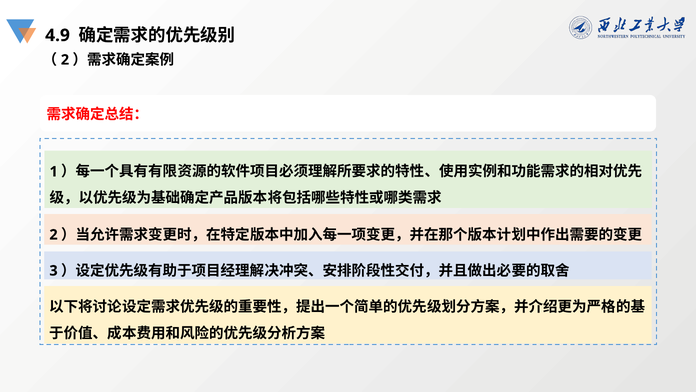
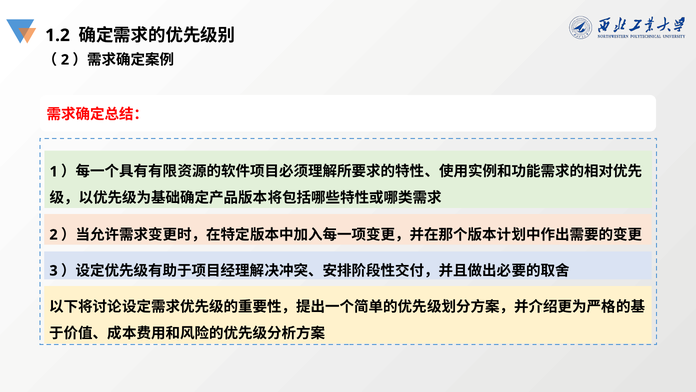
4.9: 4.9 -> 1.2
